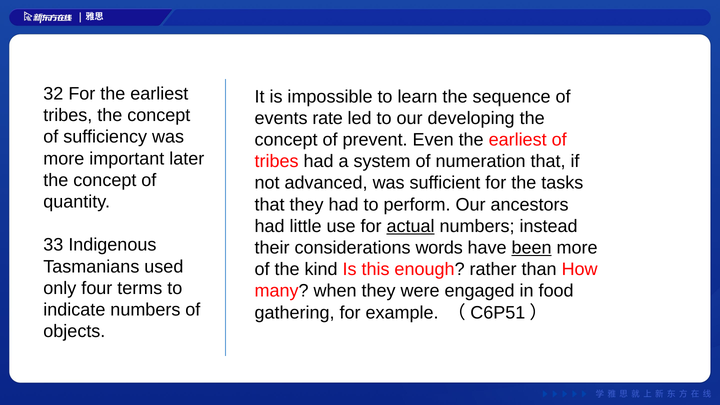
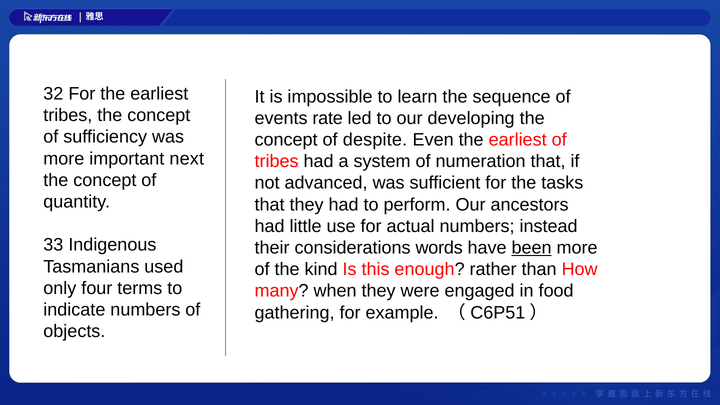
prevent: prevent -> despite
later: later -> next
actual underline: present -> none
